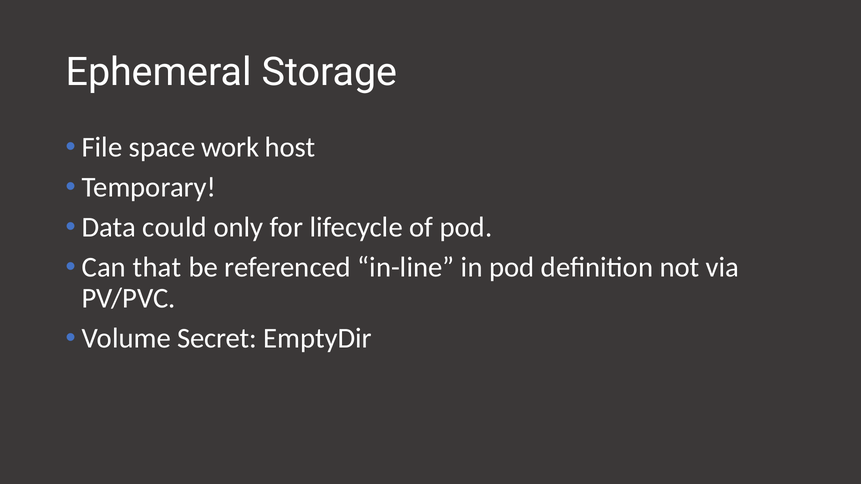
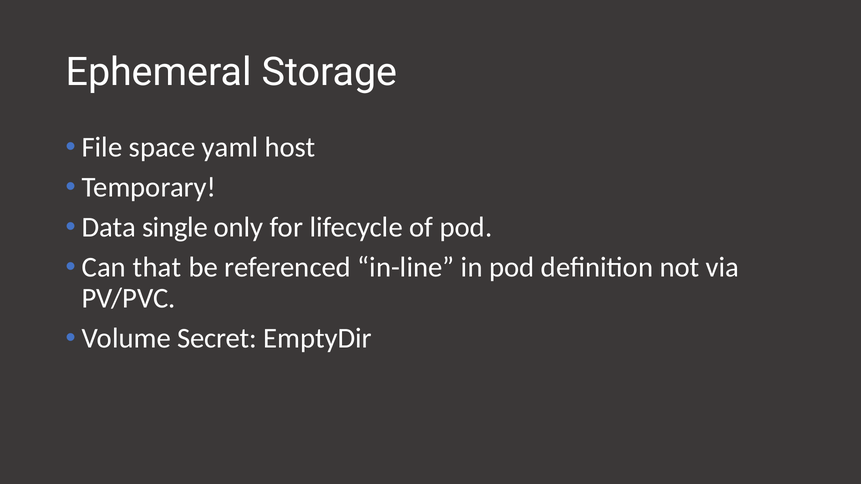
work: work -> yaml
could: could -> single
